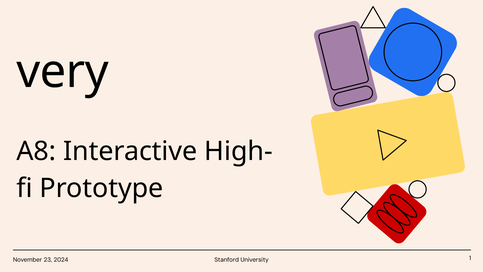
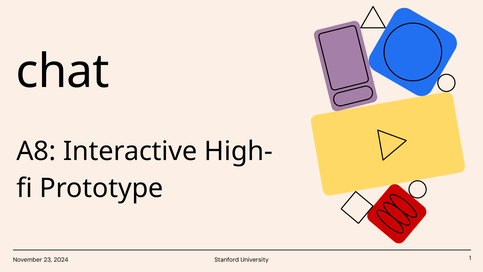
very: very -> chat
